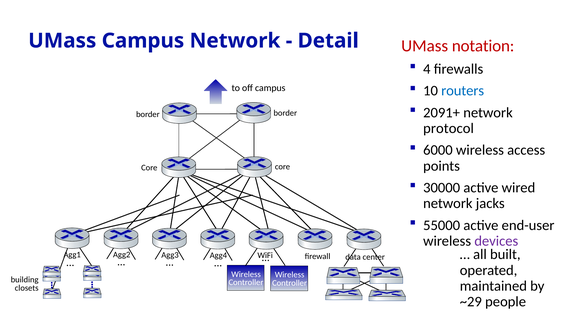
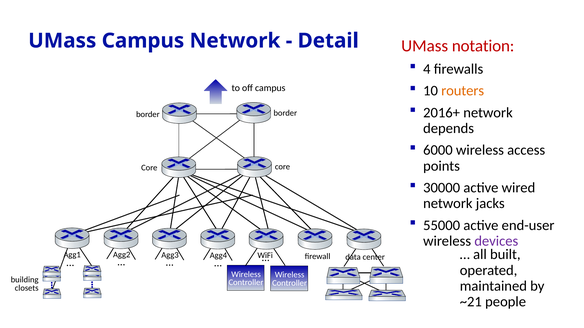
routers colour: blue -> orange
2091+: 2091+ -> 2016+
protocol: protocol -> depends
~29: ~29 -> ~21
